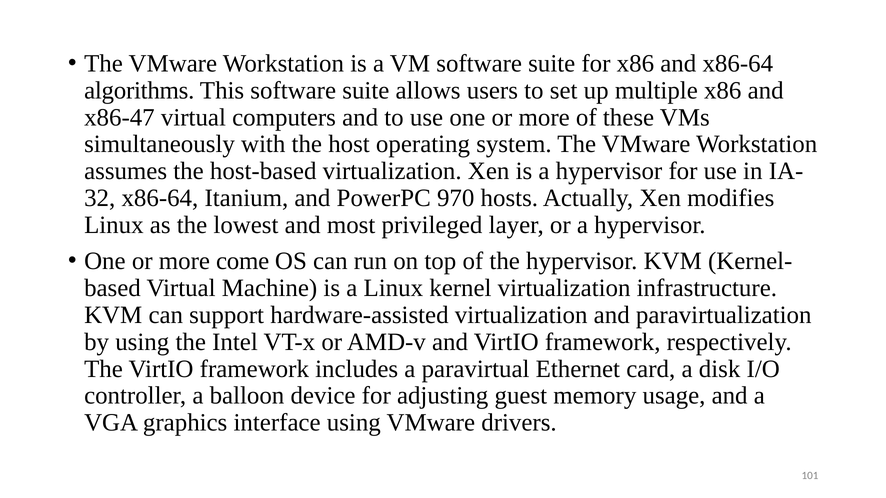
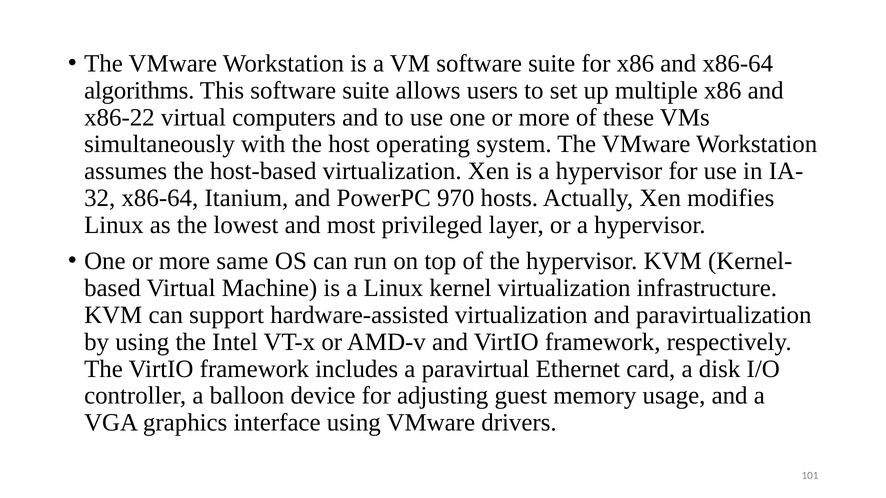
x86-47: x86-47 -> x86-22
come: come -> same
